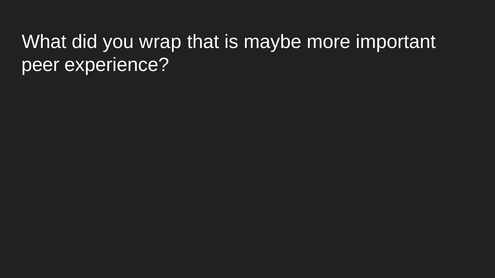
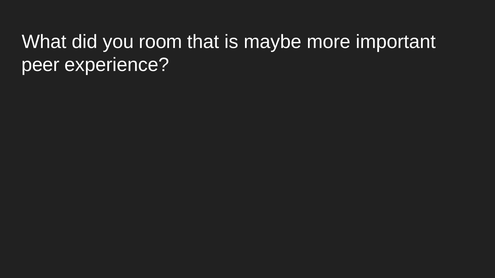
wrap: wrap -> room
